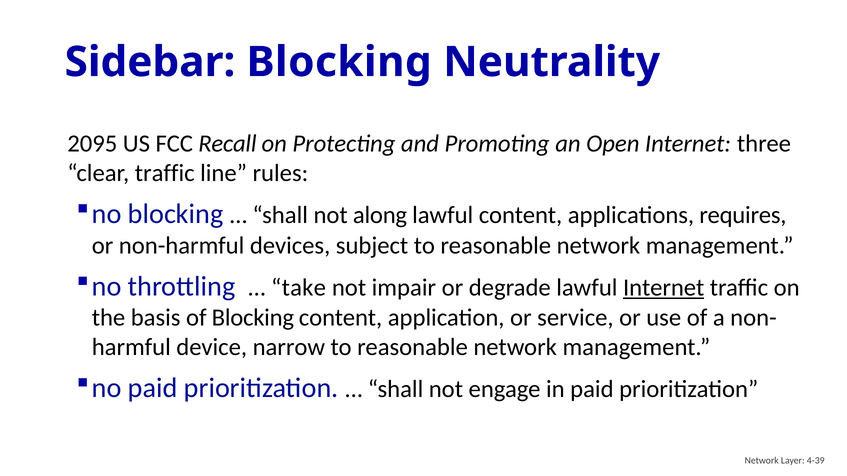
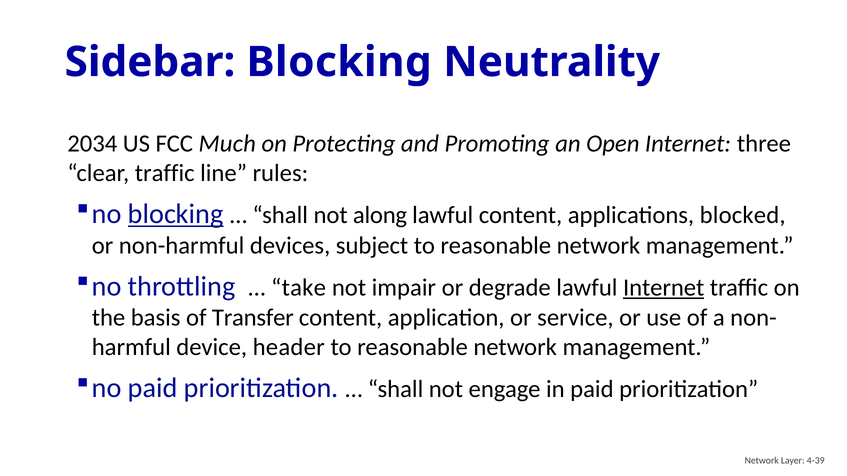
2095: 2095 -> 2034
Recall: Recall -> Much
blocking at (176, 214) underline: none -> present
requires: requires -> blocked
of Blocking: Blocking -> Transfer
narrow: narrow -> header
